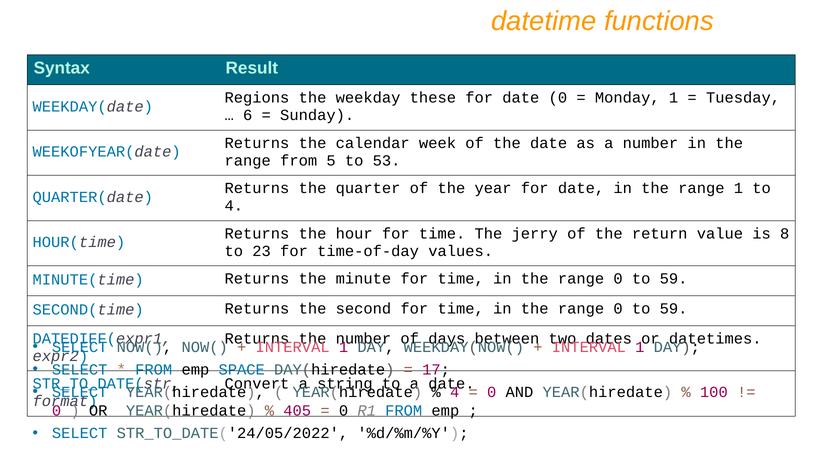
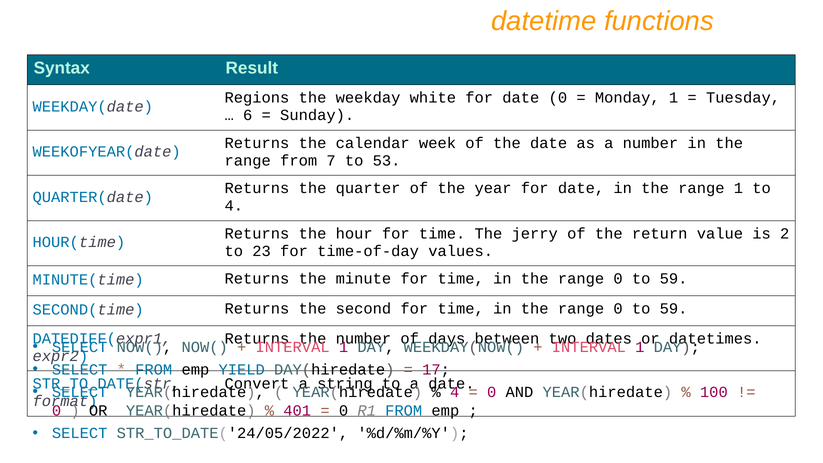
these: these -> white
5: 5 -> 7
8: 8 -> 2
SPACE: SPACE -> YIELD
405: 405 -> 401
